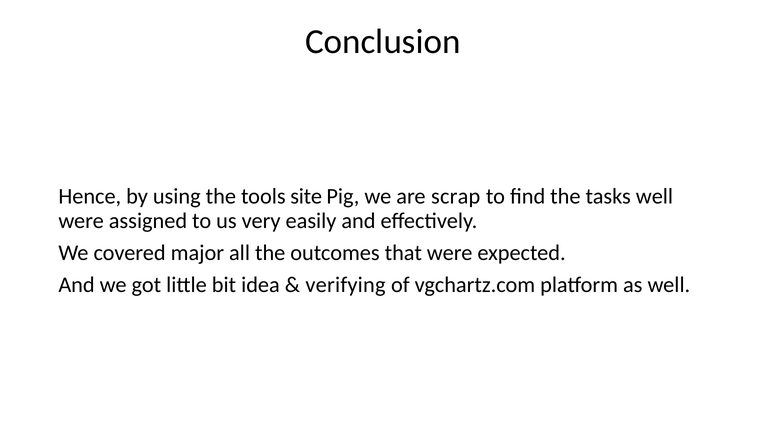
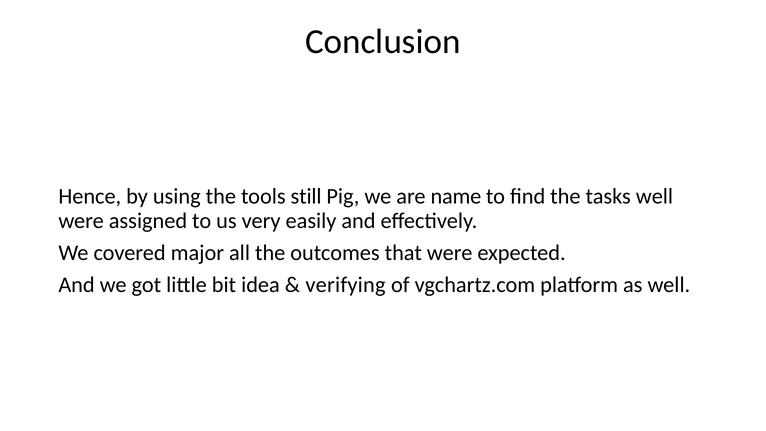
site: site -> still
scrap: scrap -> name
